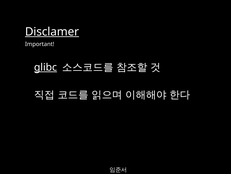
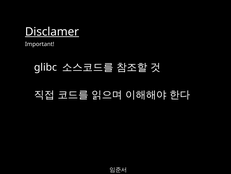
glibc underline: present -> none
